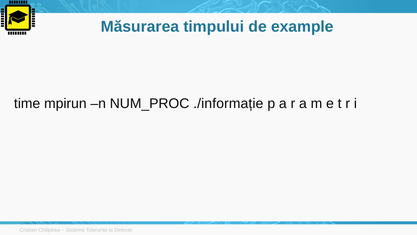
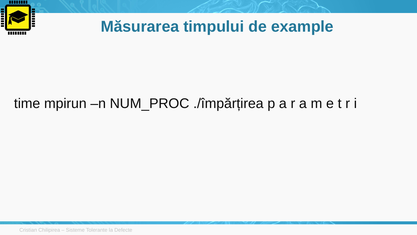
./informație: ./informație -> ./împărțirea
